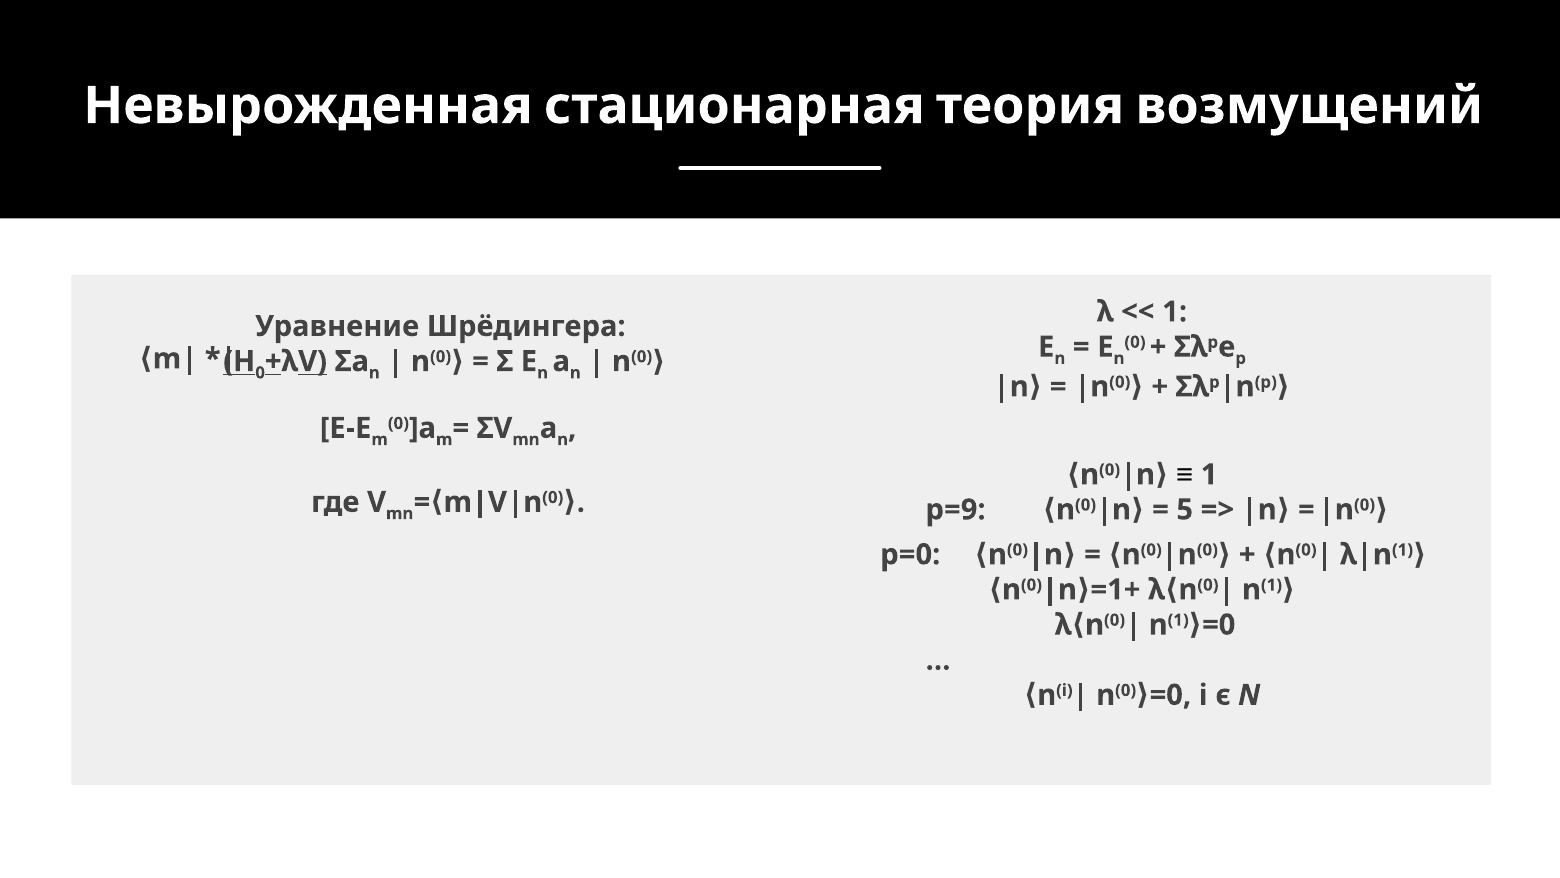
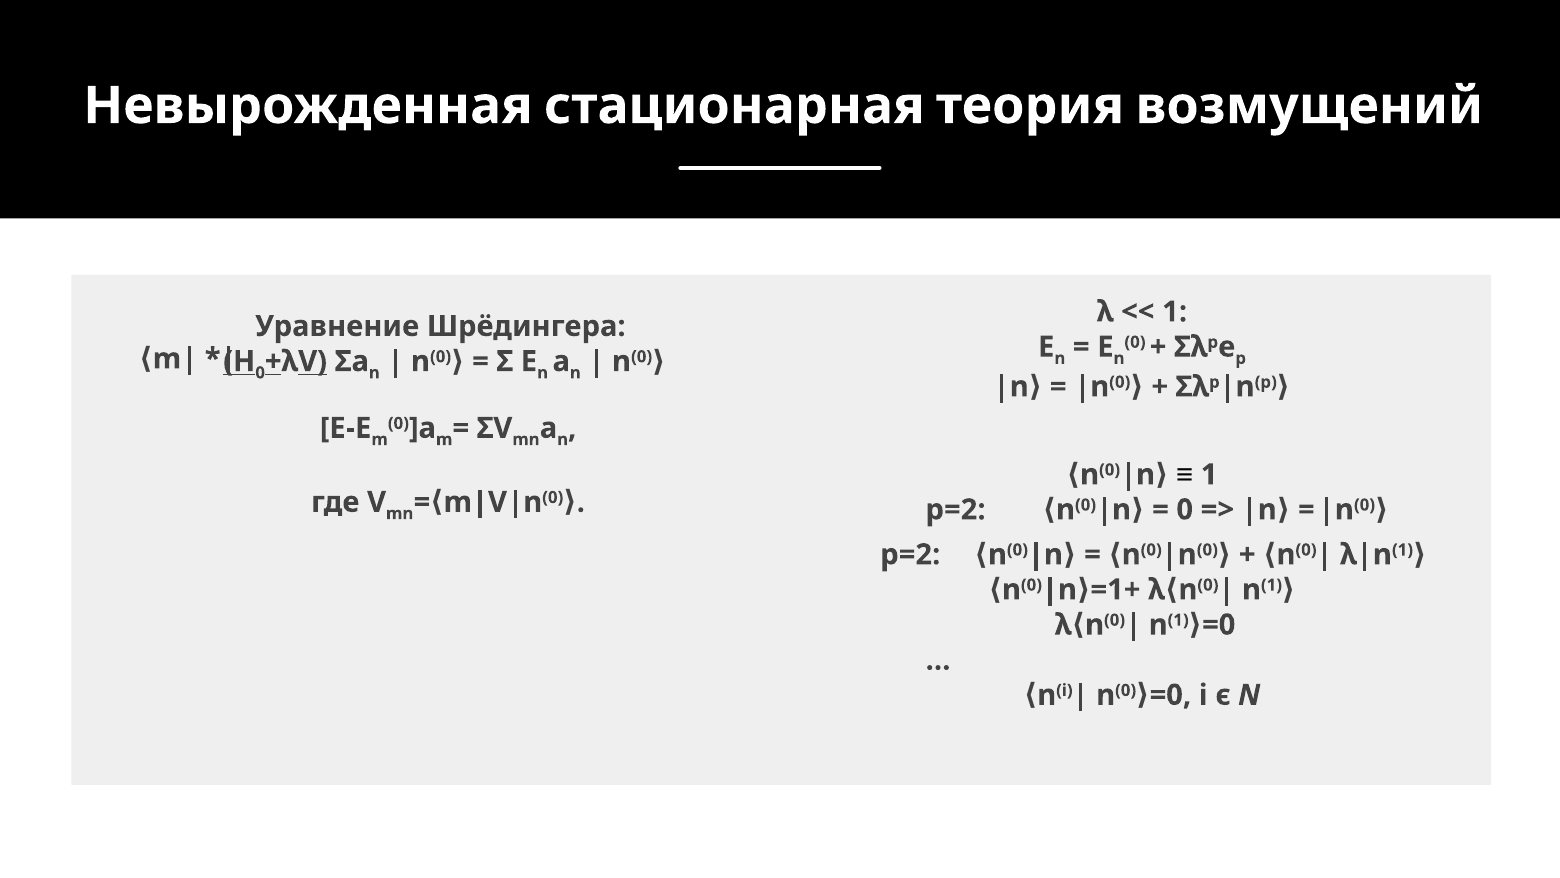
p=9 at (956, 509): p=9 -> p=2
5 at (1185, 509): 5 -> 0
p=0 at (910, 554): p=0 -> p=2
